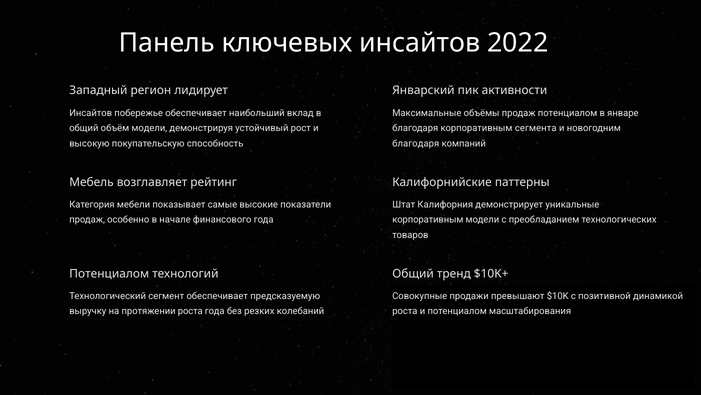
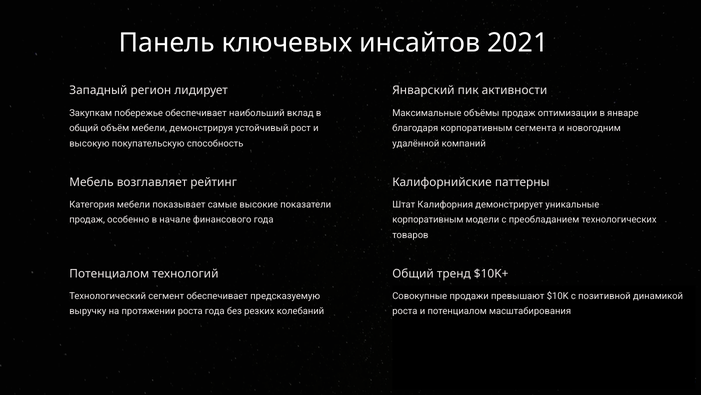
2022: 2022 -> 2021
Инсайтов at (91, 113): Инсайтов -> Закупкам
продаж потенциалом: потенциалом -> оптимизации
объём модели: модели -> мебели
благодаря at (416, 143): благодаря -> удалённой
